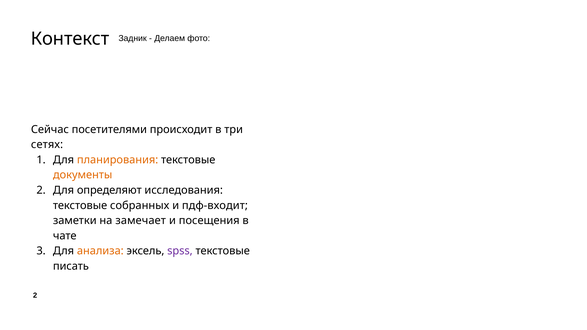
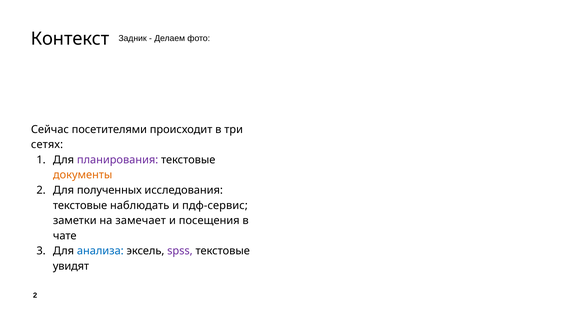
планирования colour: orange -> purple
определяют: определяют -> полученных
собранных: собранных -> наблюдать
пдф-входит: пдф-входит -> пдф-сервис
анализа colour: orange -> blue
писать: писать -> увидят
